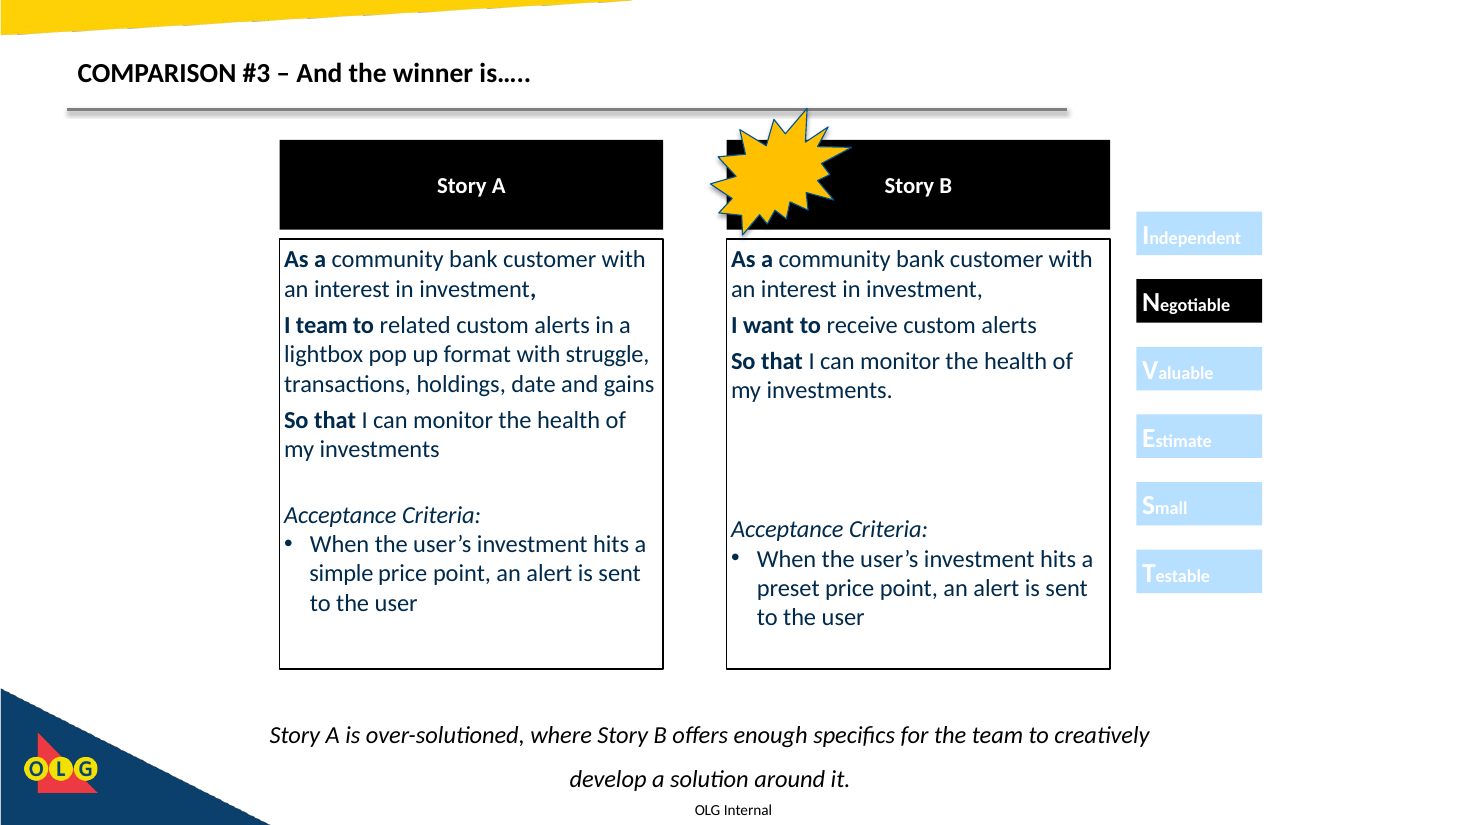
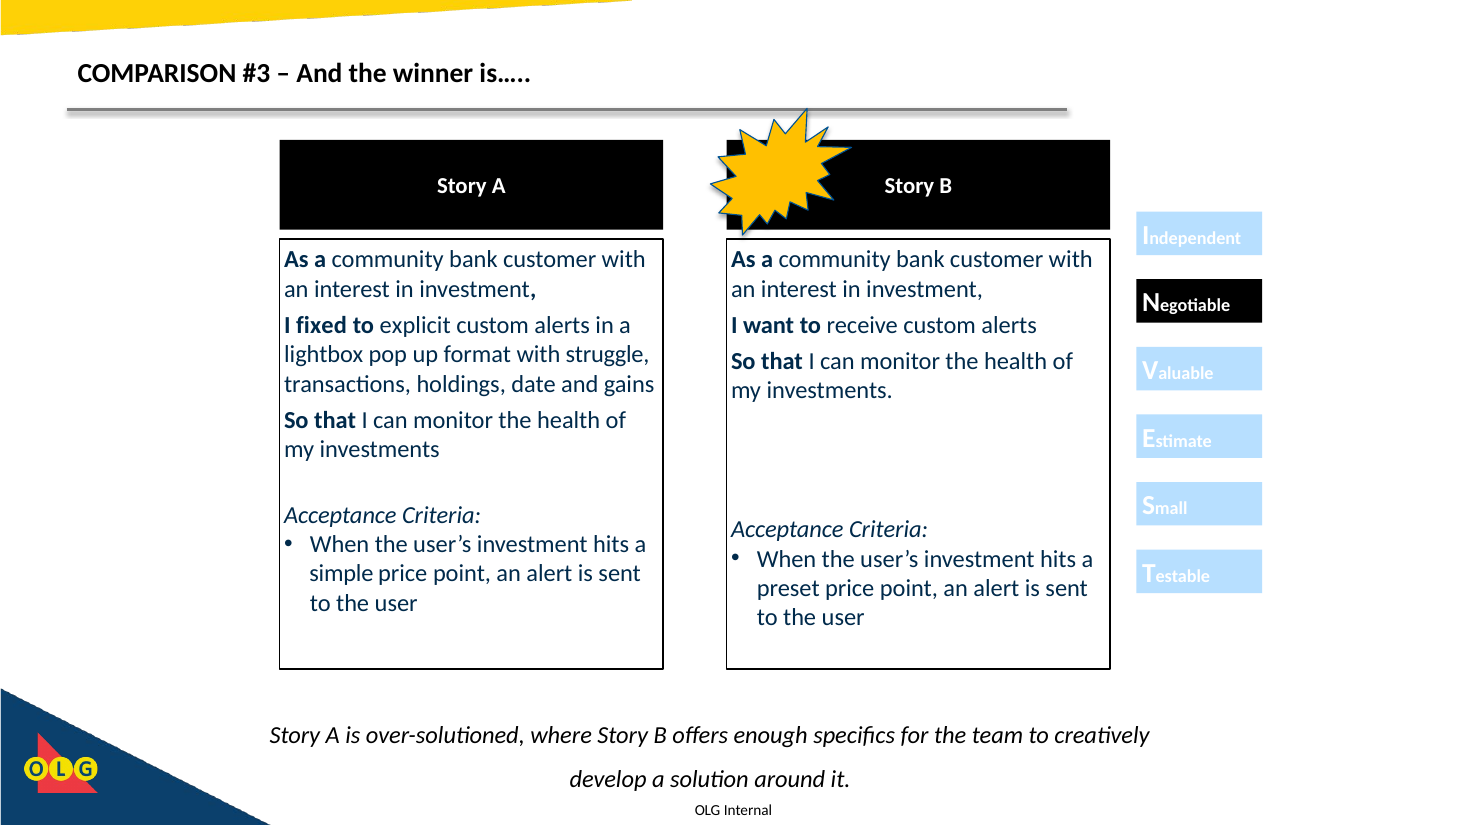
I team: team -> fixed
related: related -> explicit
